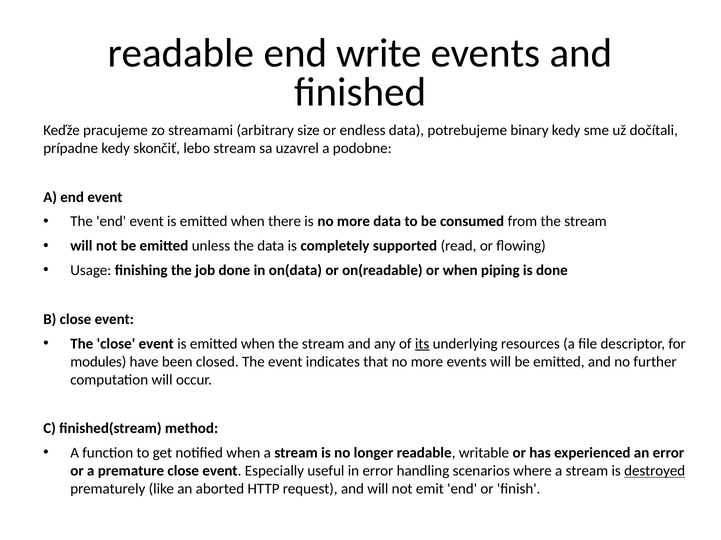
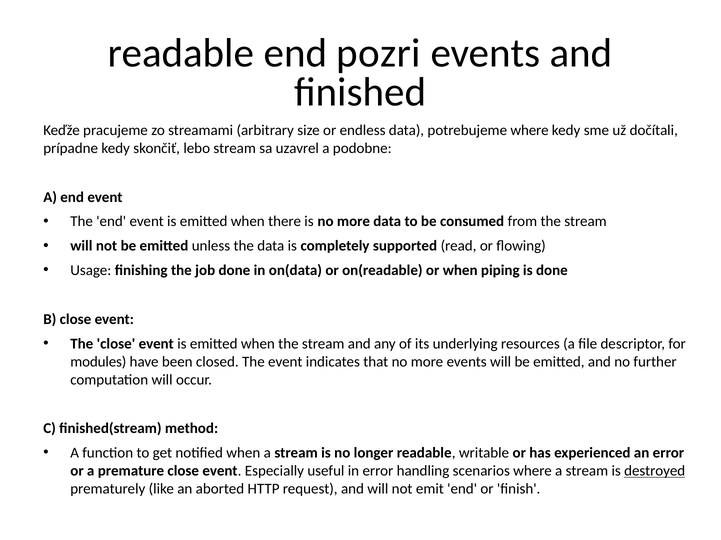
write: write -> pozri
potrebujeme binary: binary -> where
its underline: present -> none
